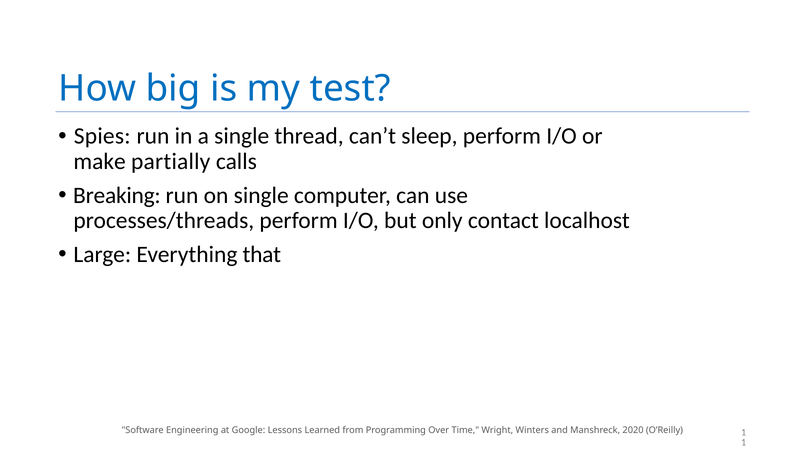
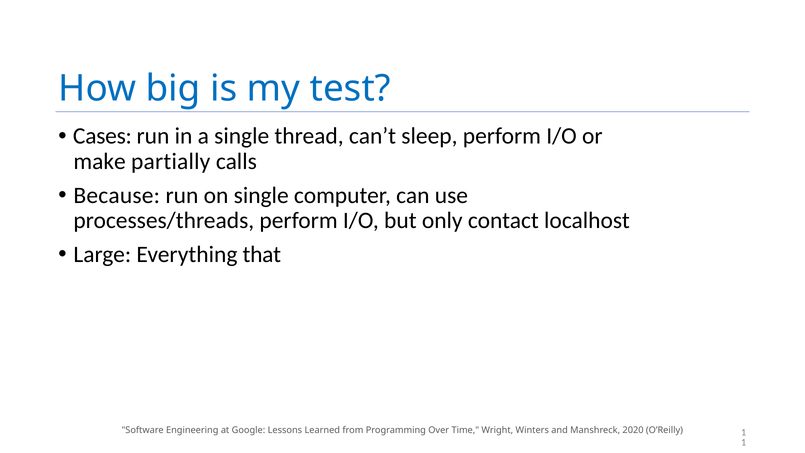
Spies: Spies -> Cases
Breaking: Breaking -> Because
